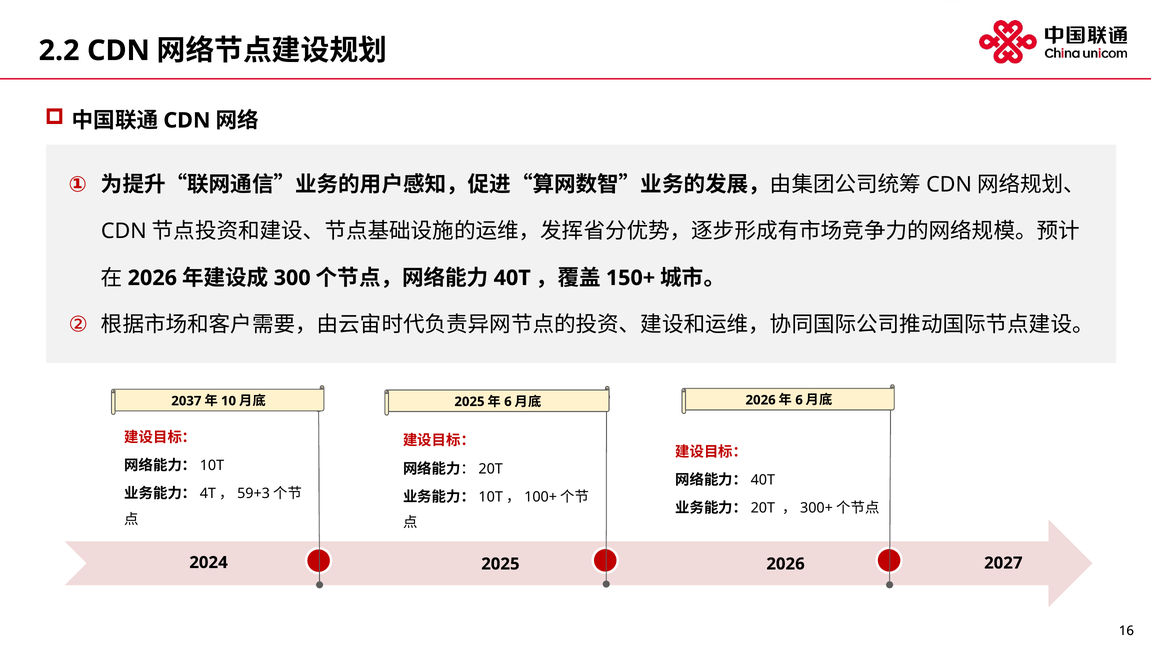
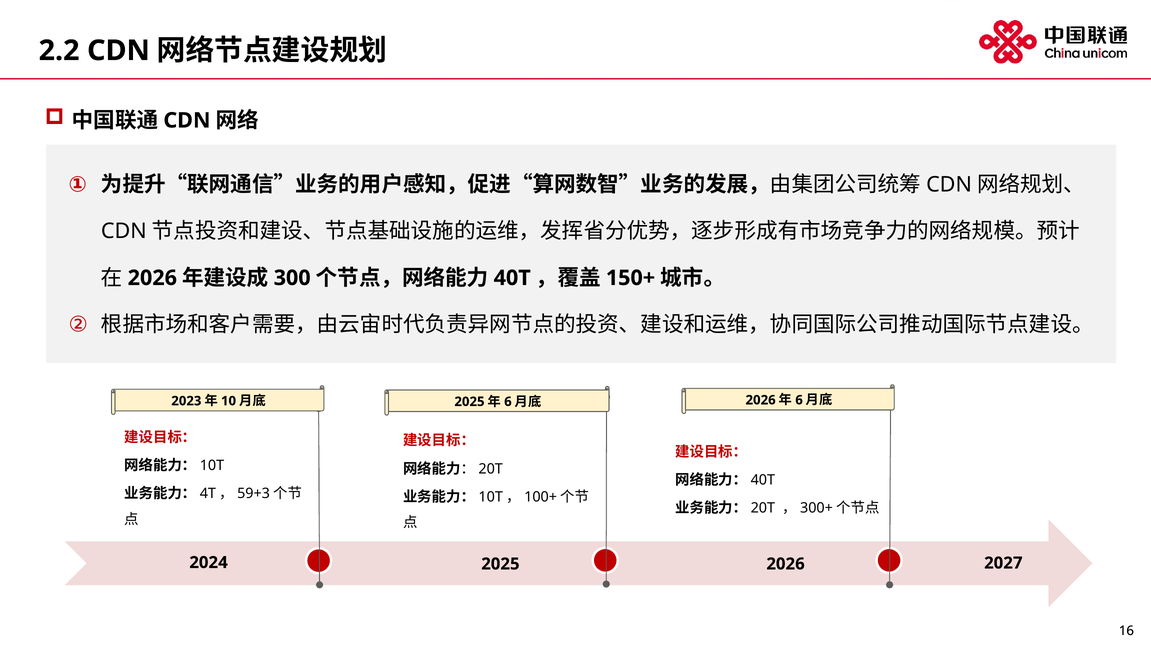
2037: 2037 -> 2023
